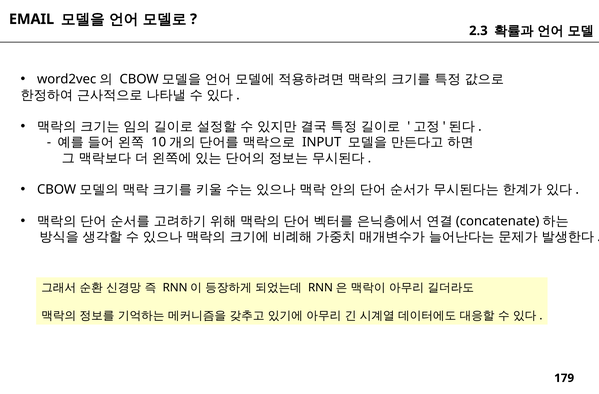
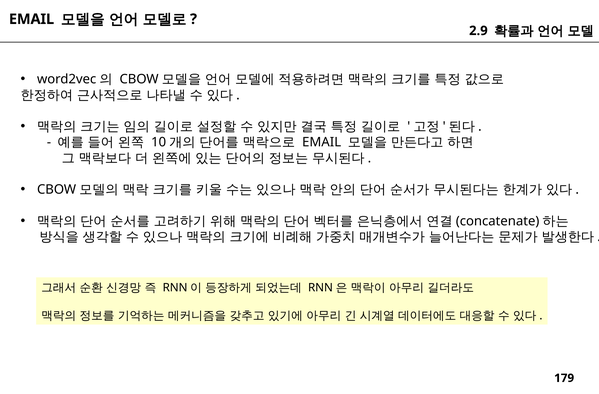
2.3: 2.3 -> 2.9
INPUT at (322, 142): INPUT -> EMAIL
